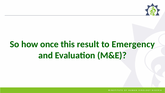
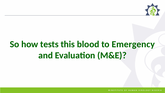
once: once -> tests
result: result -> blood
